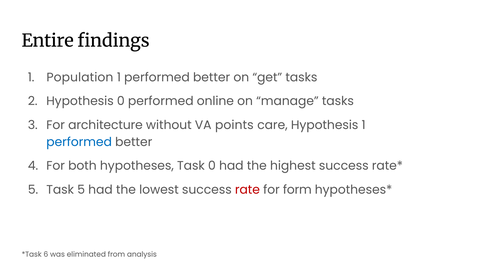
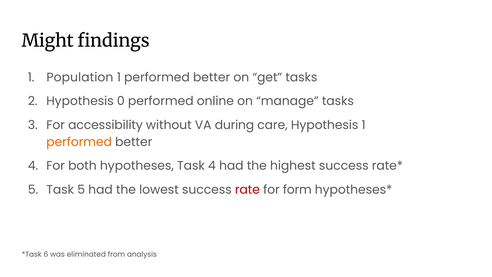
Entire: Entire -> Might
architecture: architecture -> accessibility
points: points -> during
performed at (79, 142) colour: blue -> orange
Task 0: 0 -> 4
